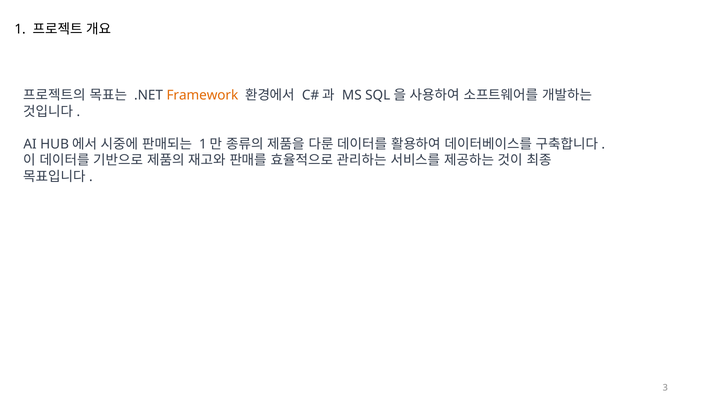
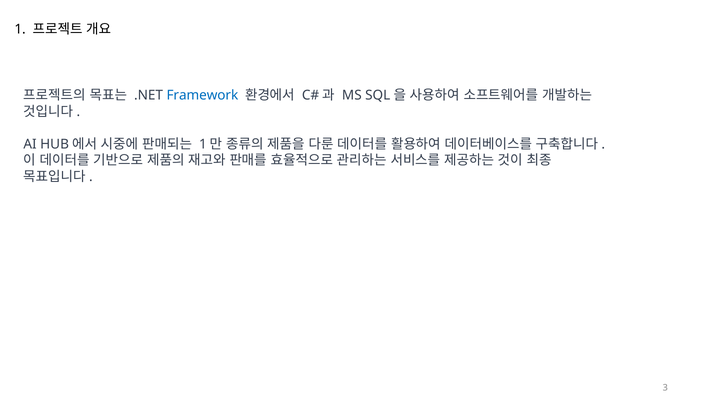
Framework colour: orange -> blue
